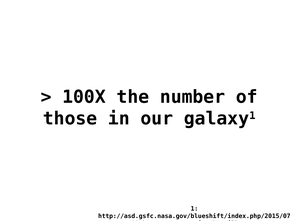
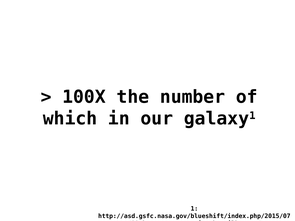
those: those -> which
